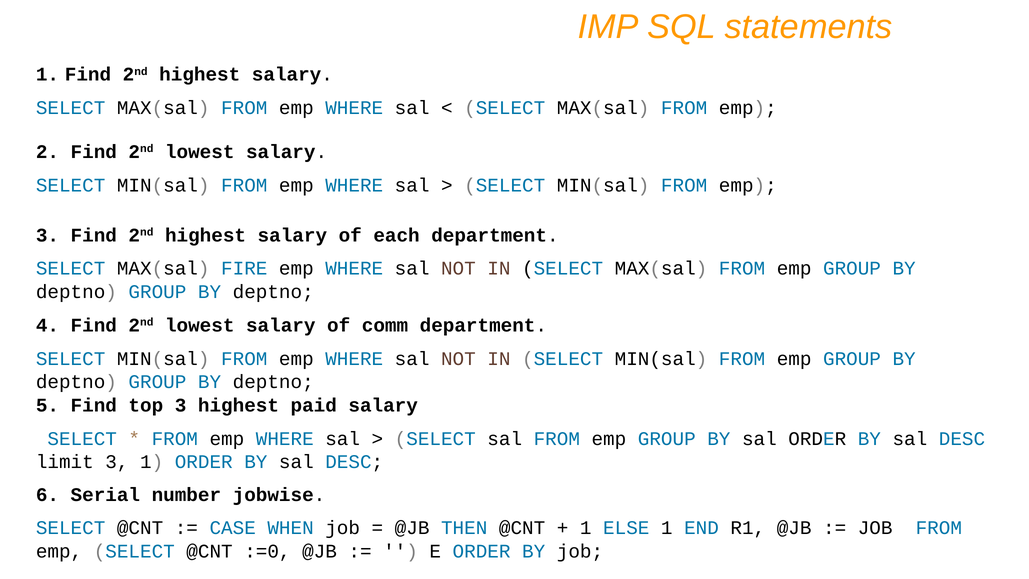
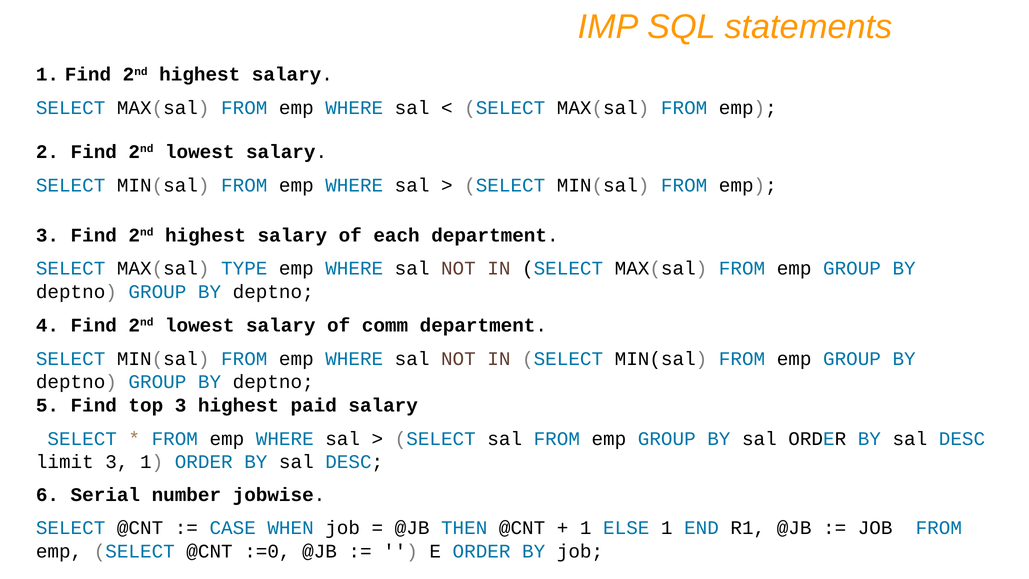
FIRE: FIRE -> TYPE
